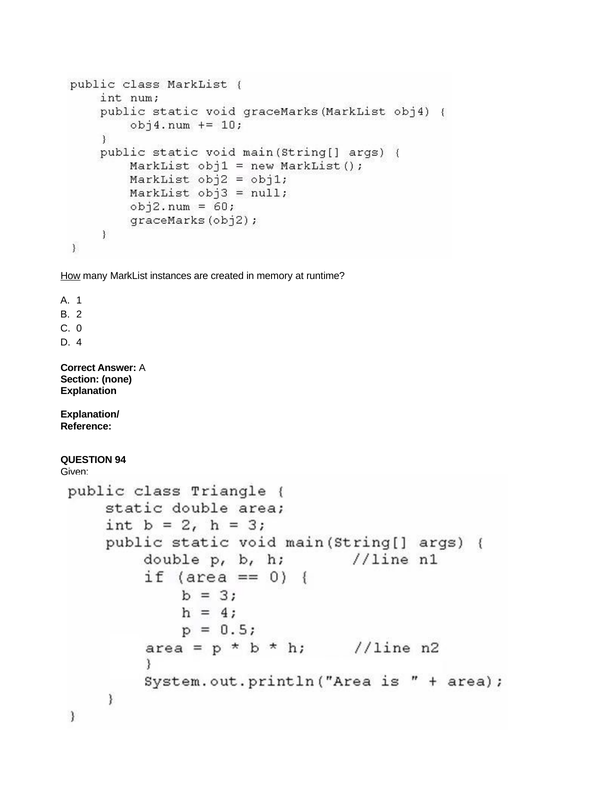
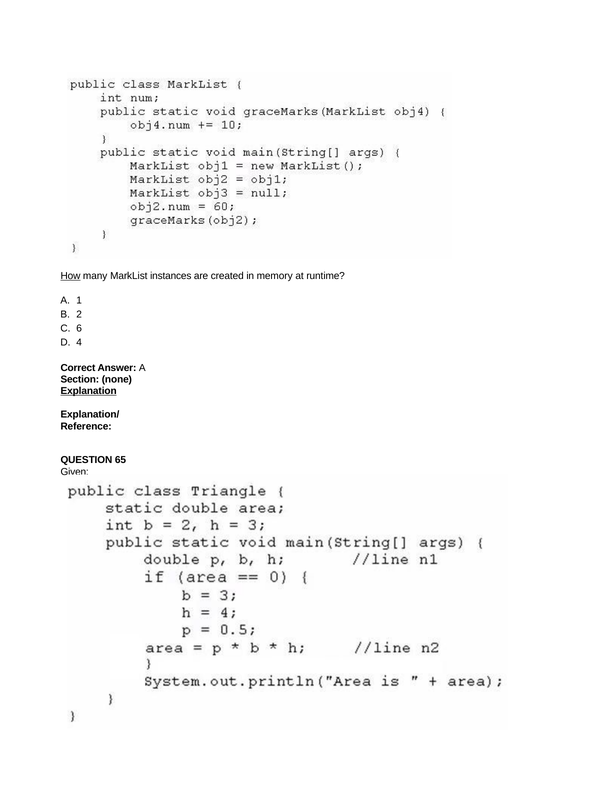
0: 0 -> 6
Explanation underline: none -> present
94: 94 -> 65
